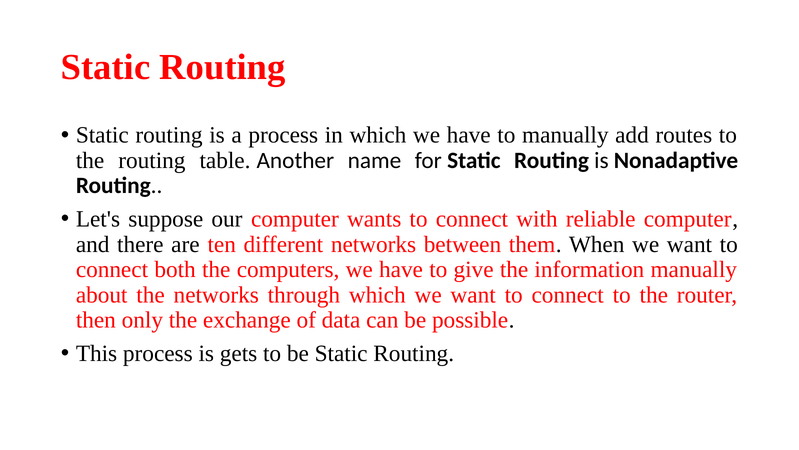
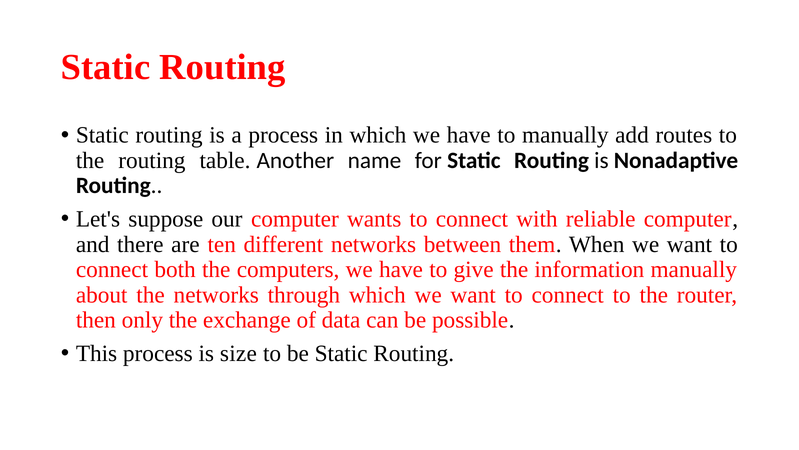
gets: gets -> size
